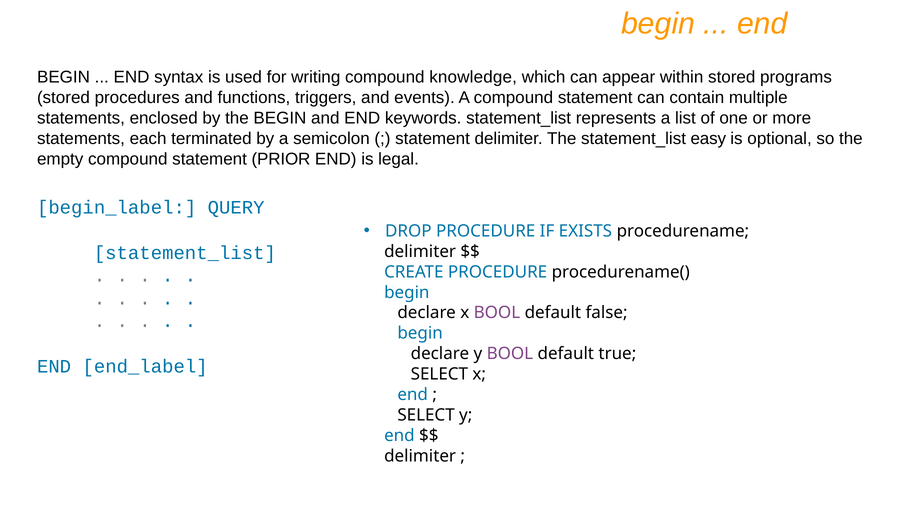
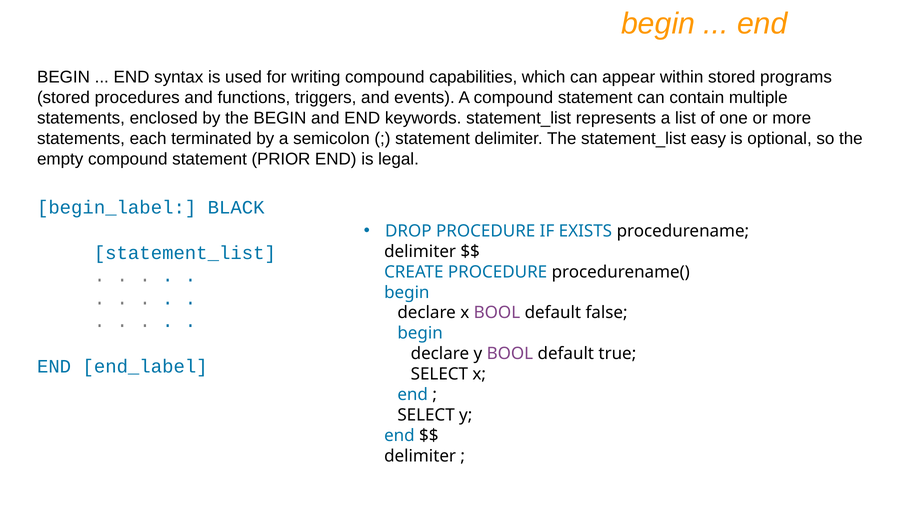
knowledge: knowledge -> capabilities
QUERY: QUERY -> BLACK
